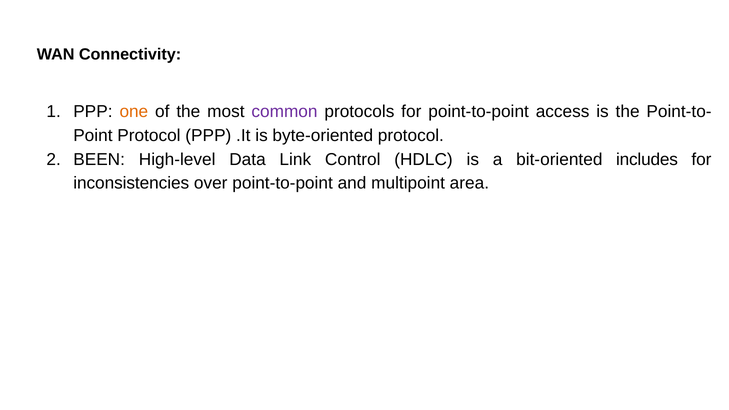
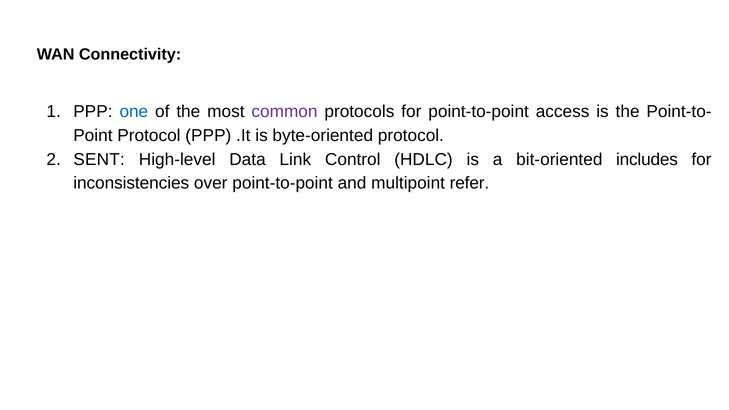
one colour: orange -> blue
BEEN: BEEN -> SENT
area: area -> refer
